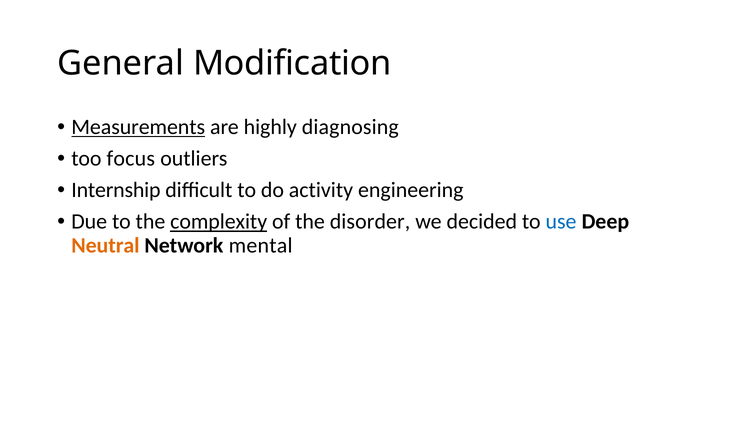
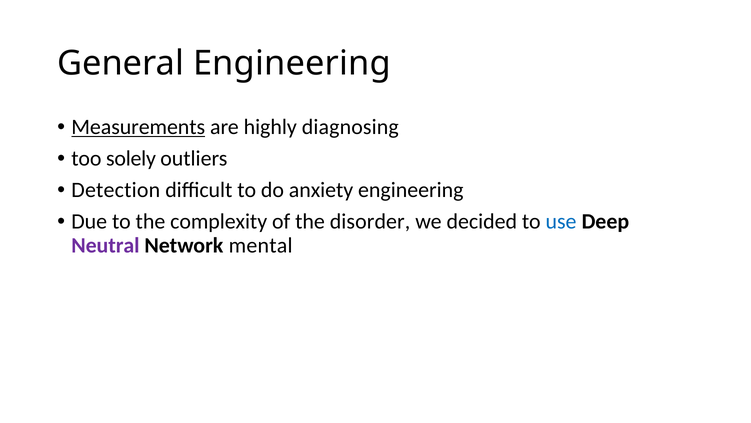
General Modification: Modification -> Engineering
focus: focus -> solely
Internship: Internship -> Detection
activity: activity -> anxiety
complexity underline: present -> none
Neutral colour: orange -> purple
